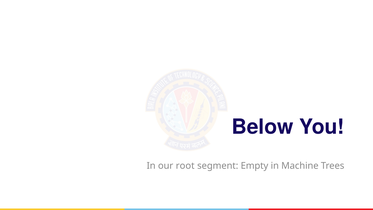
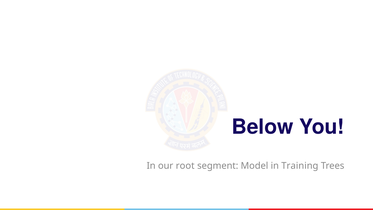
Empty: Empty -> Model
Machine: Machine -> Training
